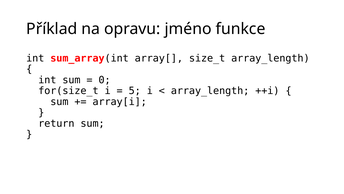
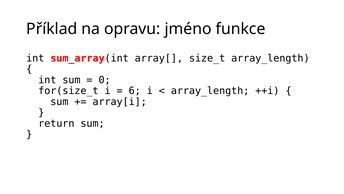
5: 5 -> 6
